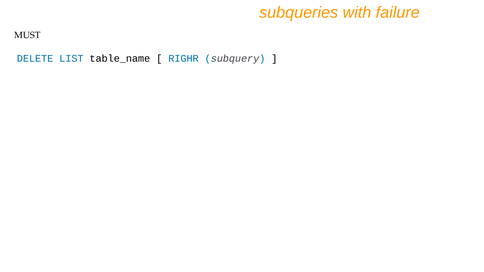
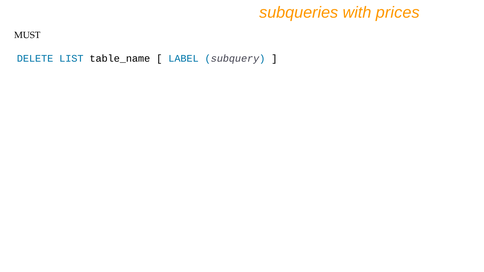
failure: failure -> prices
RIGHR: RIGHR -> LABEL
